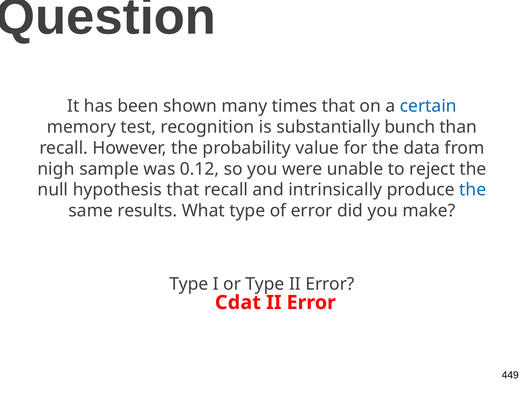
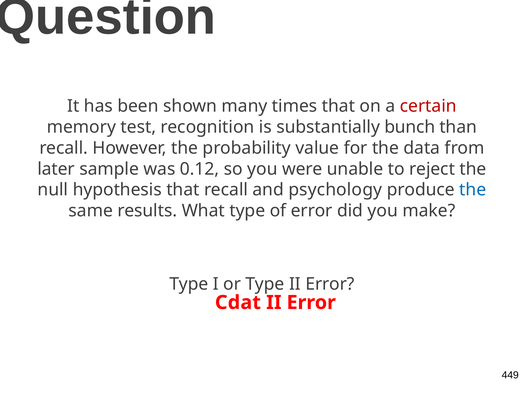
certain colour: blue -> red
nigh: nigh -> later
intrinsically: intrinsically -> psychology
